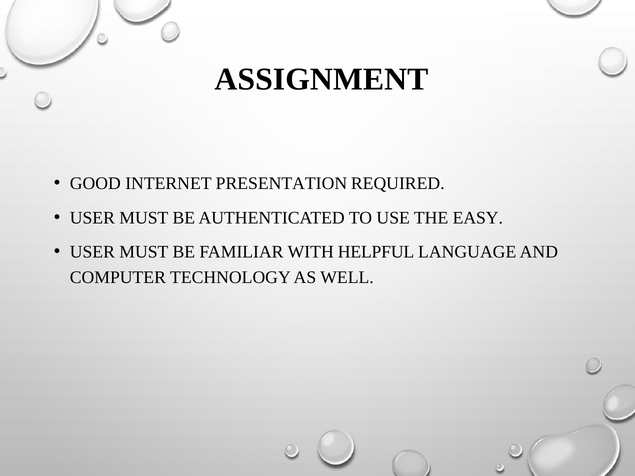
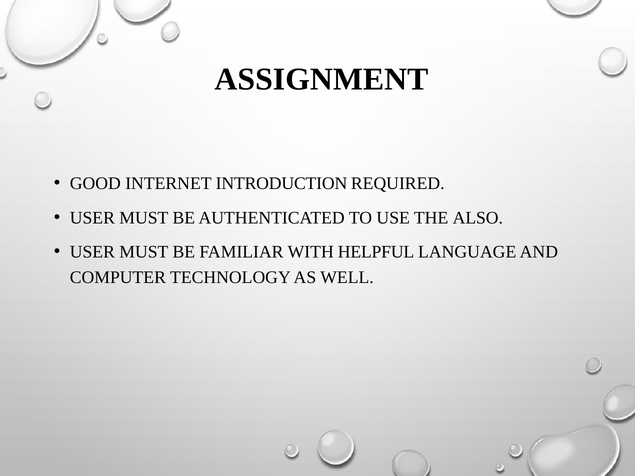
PRESENTATION: PRESENTATION -> INTRODUCTION
EASY: EASY -> ALSO
